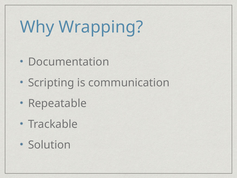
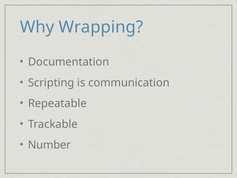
Solution: Solution -> Number
